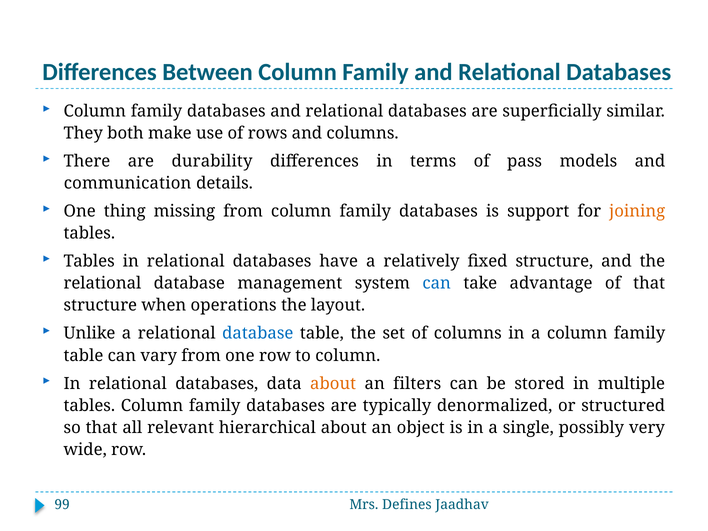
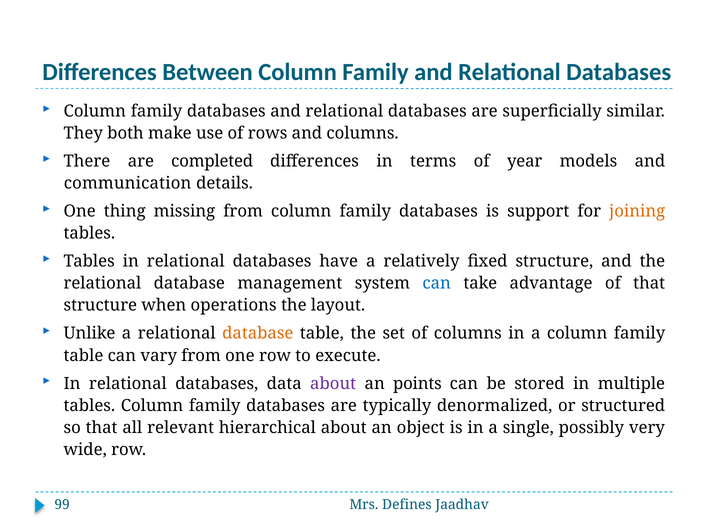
durability: durability -> completed
pass: pass -> year
database at (258, 333) colour: blue -> orange
to column: column -> execute
about at (333, 383) colour: orange -> purple
filters: filters -> points
